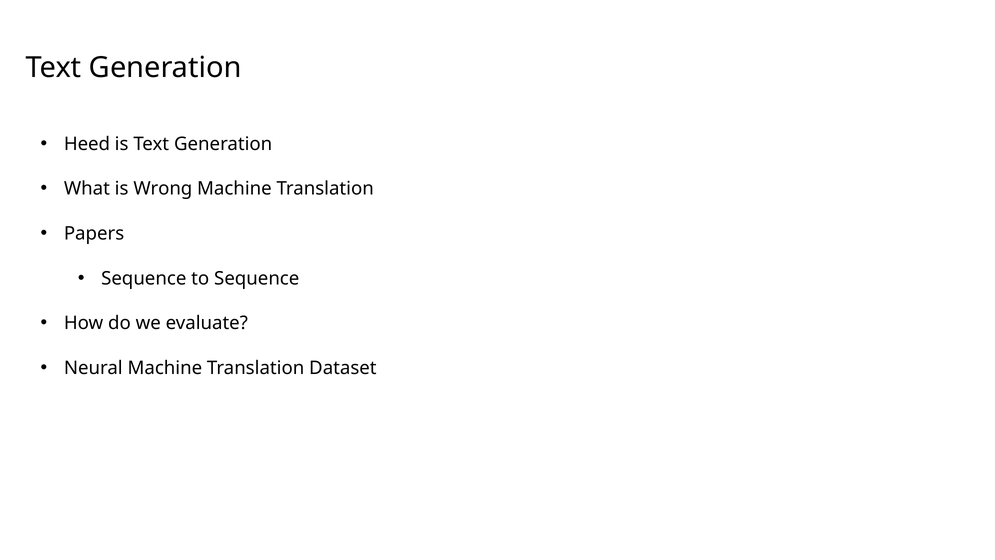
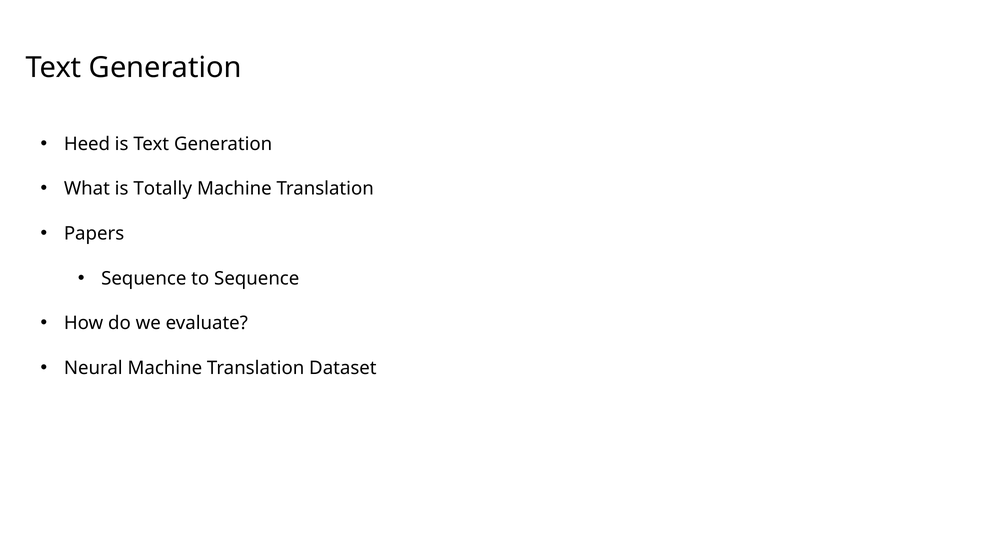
Wrong: Wrong -> Totally
